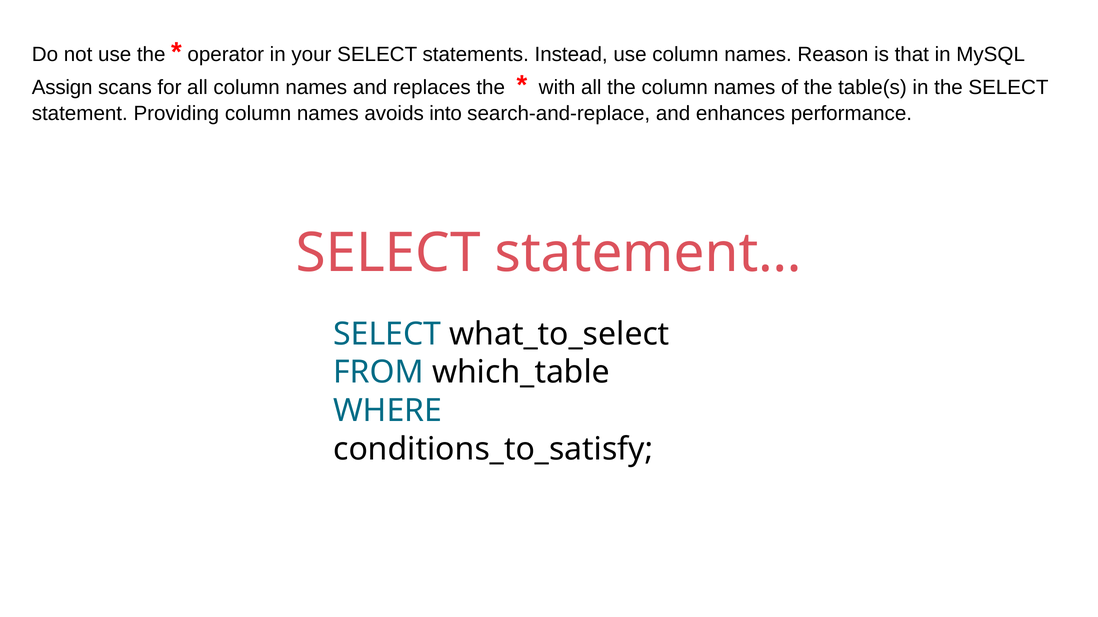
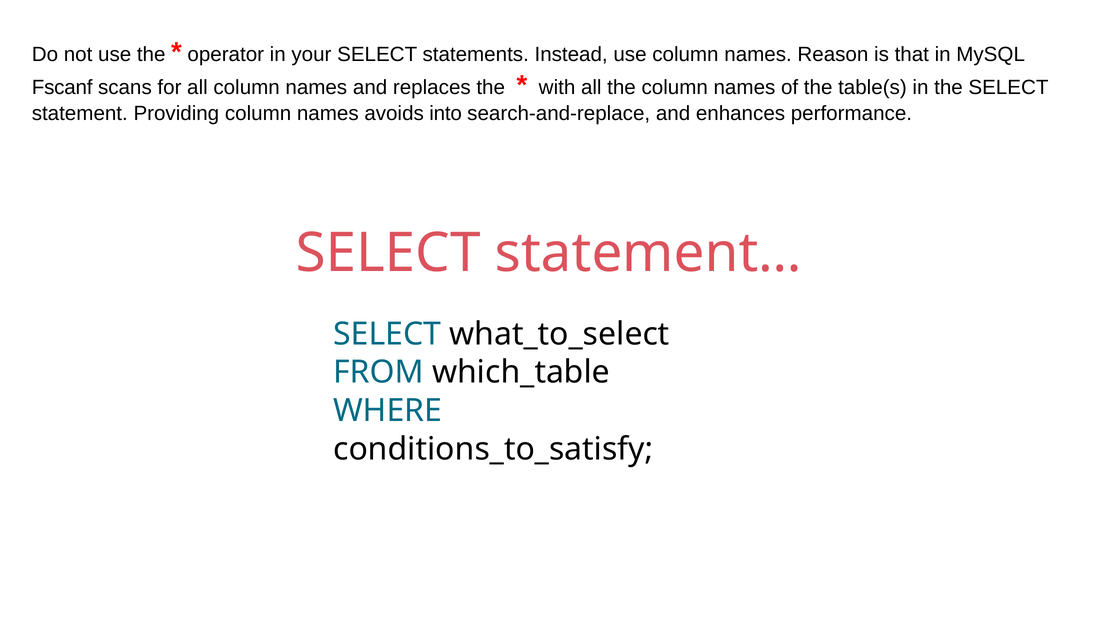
Assign: Assign -> Fscanf
